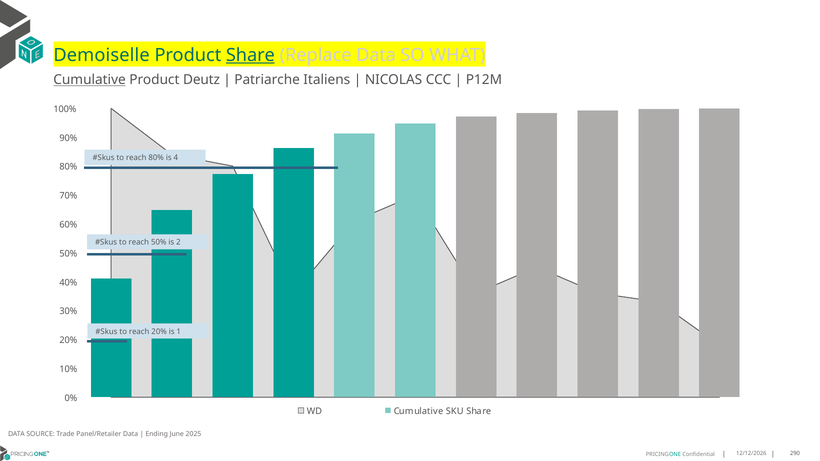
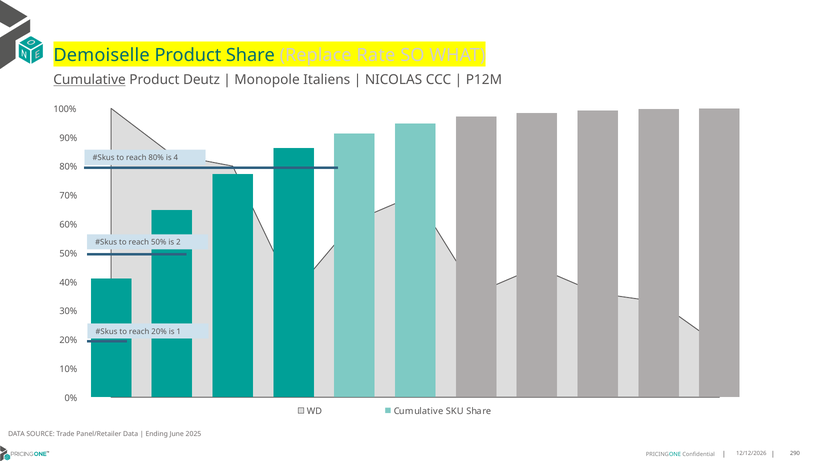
Share at (250, 55) underline: present -> none
Replace Data: Data -> Rate
Patriarche: Patriarche -> Monopole
